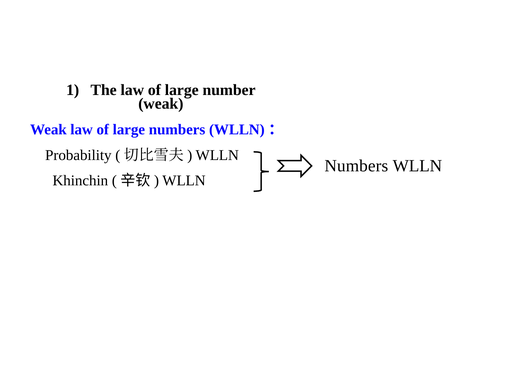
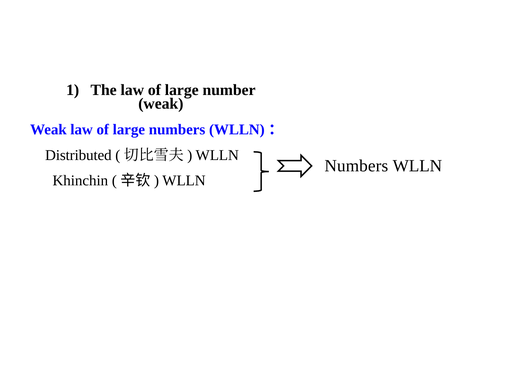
Probability: Probability -> Distributed
